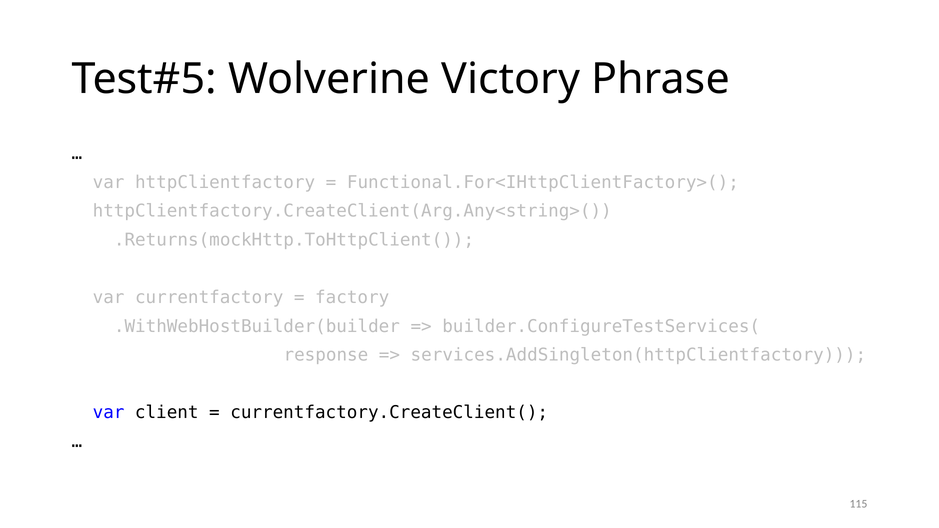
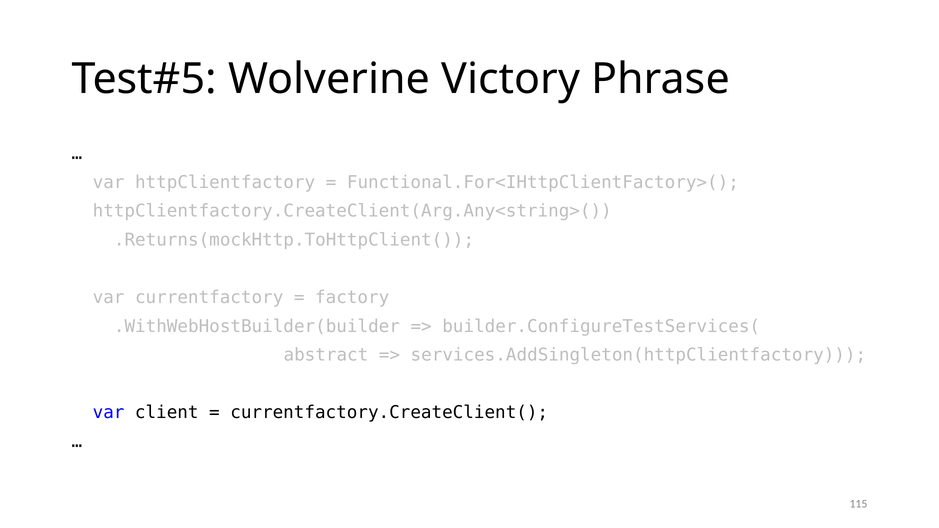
response: response -> abstract
